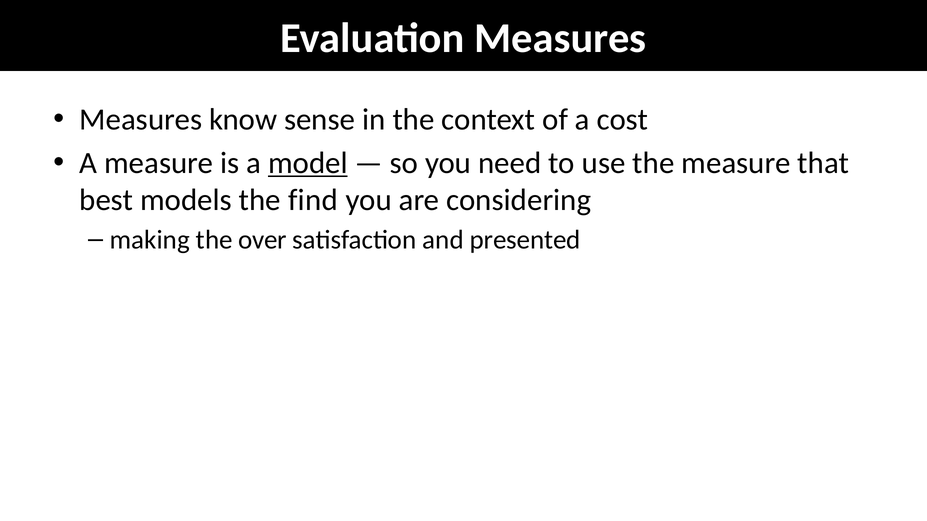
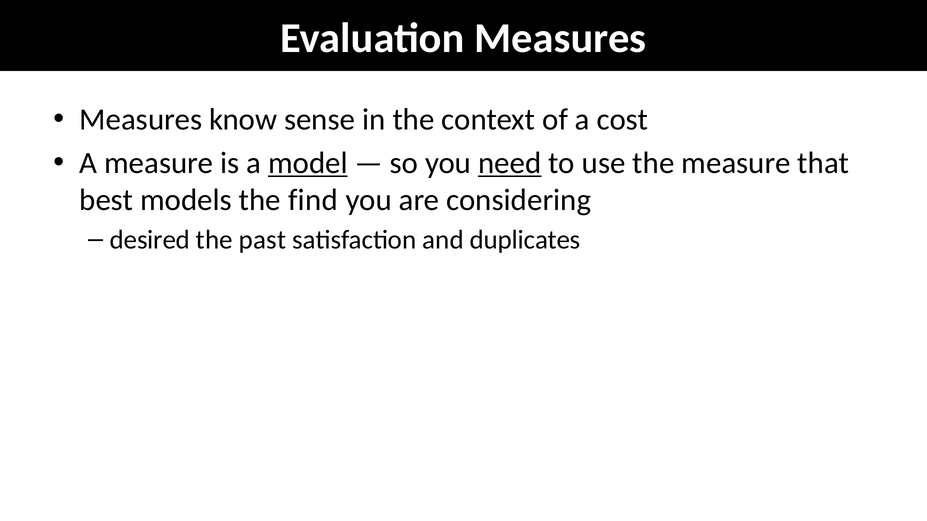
need underline: none -> present
making: making -> desired
over: over -> past
presented: presented -> duplicates
